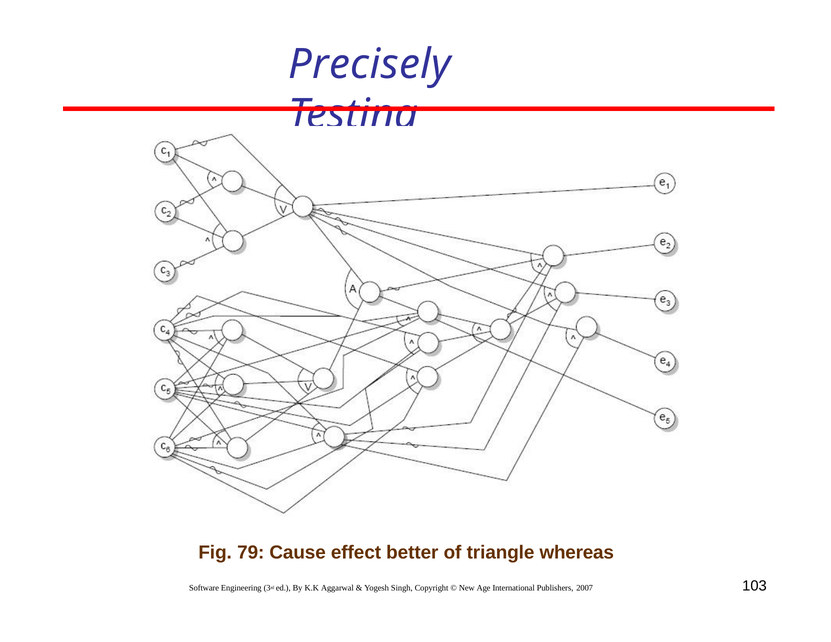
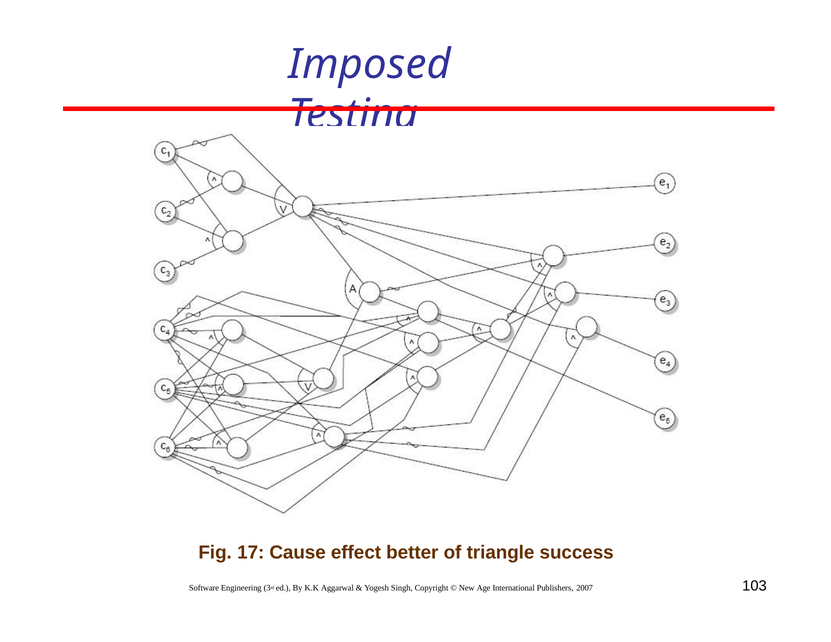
Precisely: Precisely -> Imposed
79: 79 -> 17
whereas: whereas -> success
